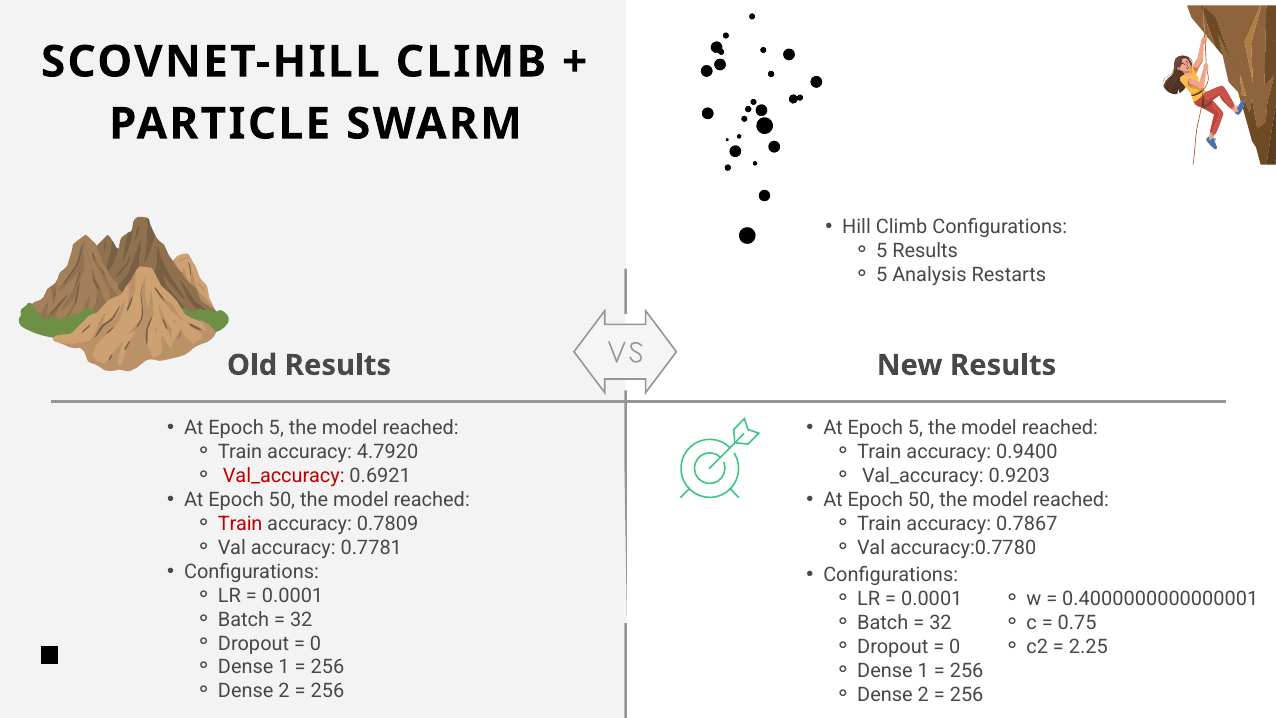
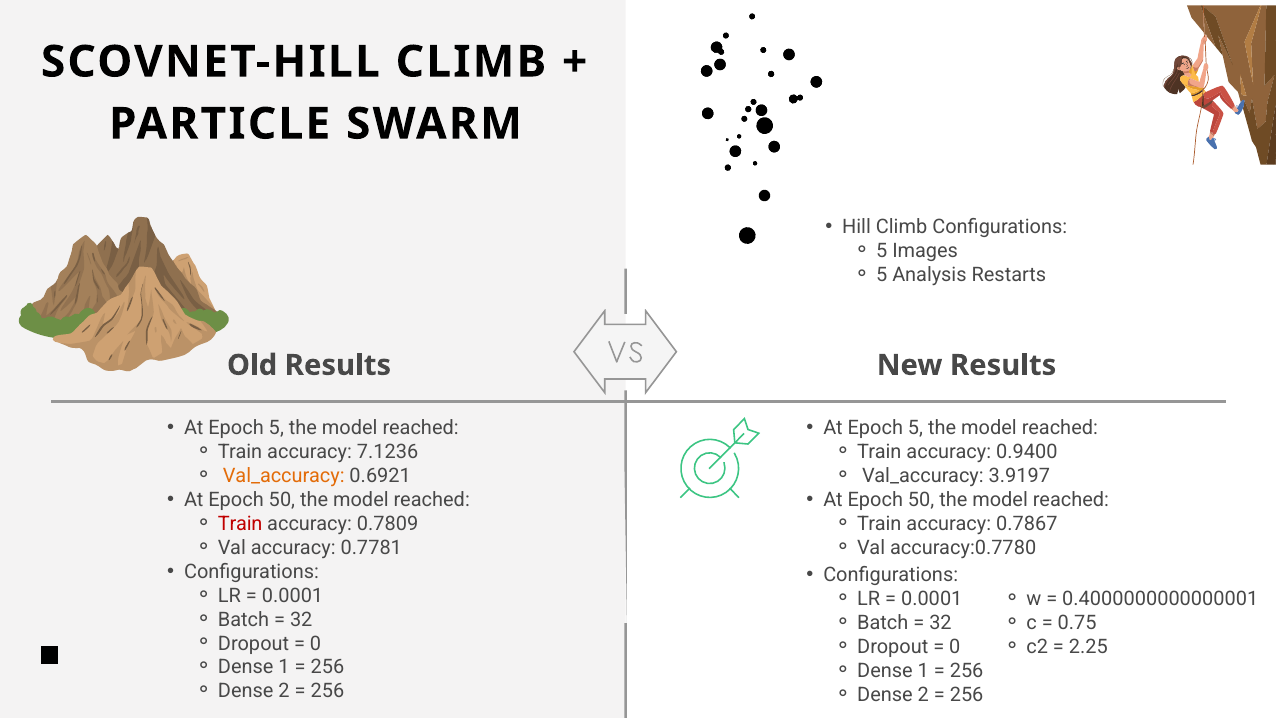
5 Results: Results -> Images
4.7920: 4.7920 -> 7.1236
Val_accuracy at (284, 476) colour: red -> orange
0.9203: 0.9203 -> 3.9197
